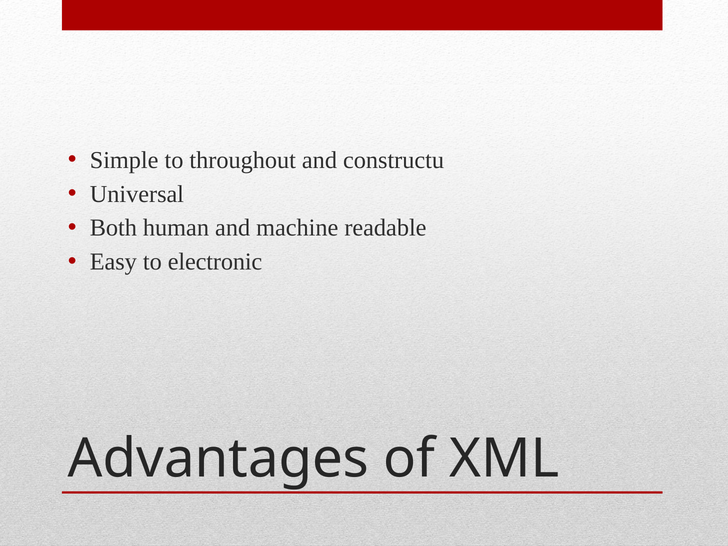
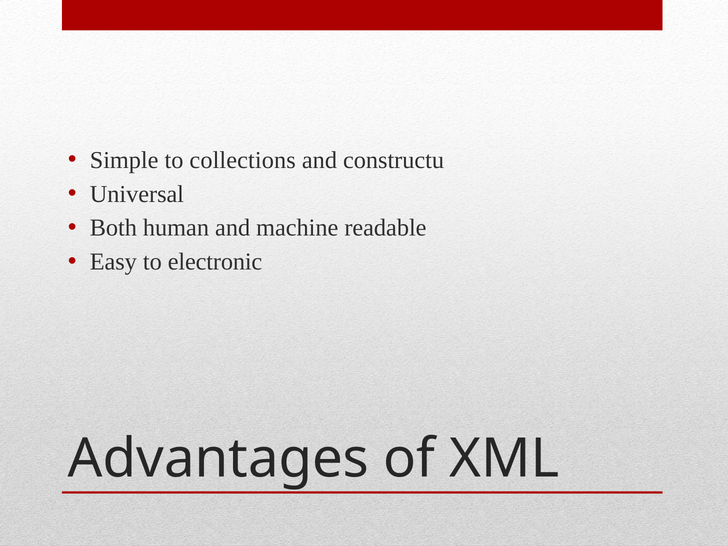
throughout: throughout -> collections
